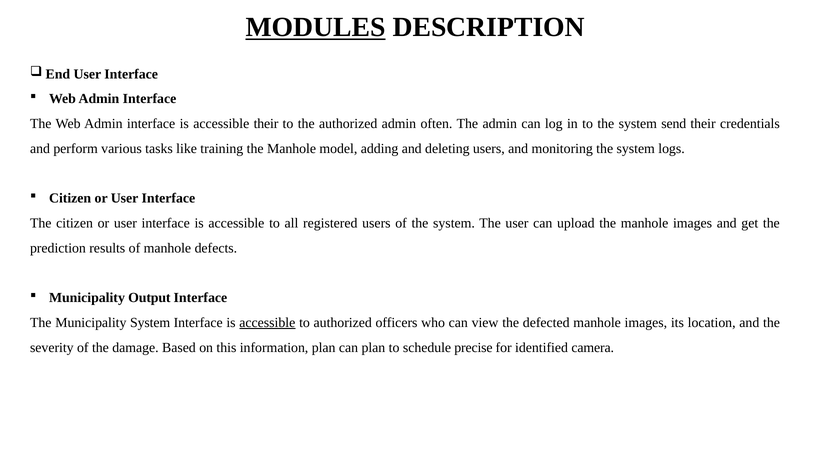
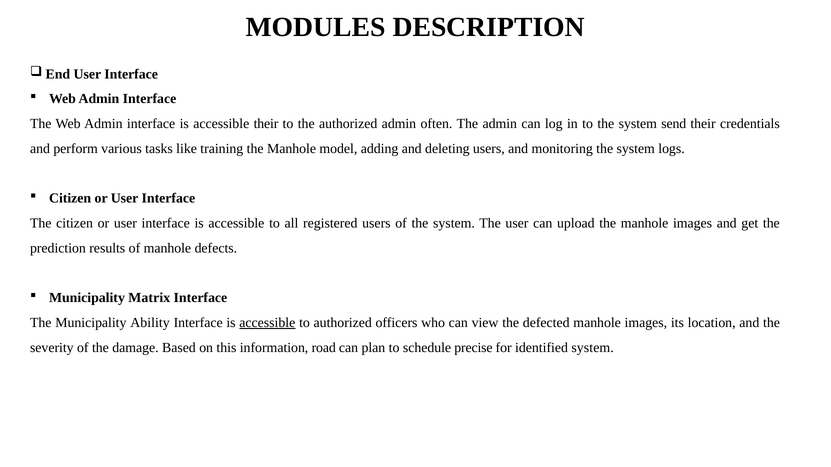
MODULES underline: present -> none
Output: Output -> Matrix
Municipality System: System -> Ability
information plan: plan -> road
identified camera: camera -> system
